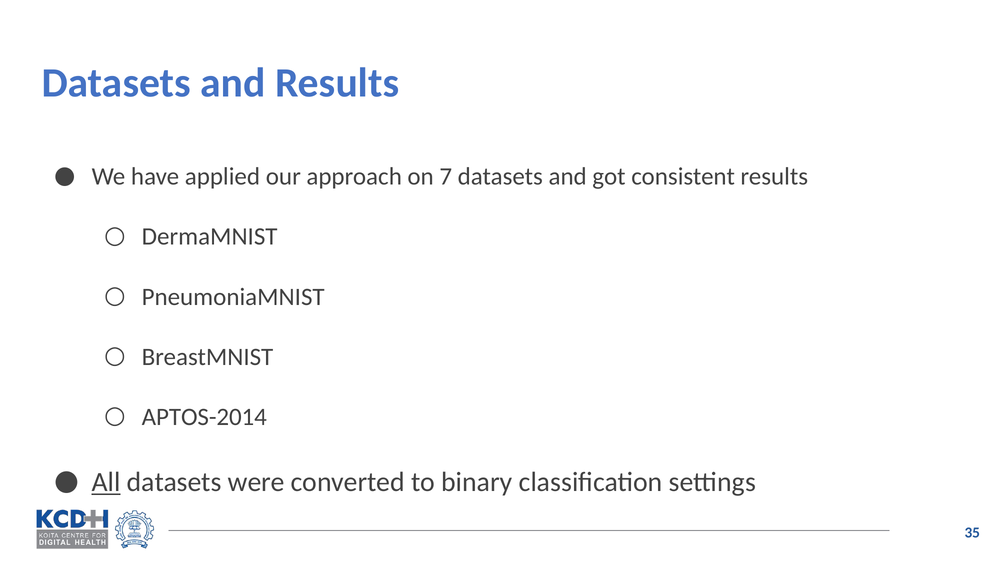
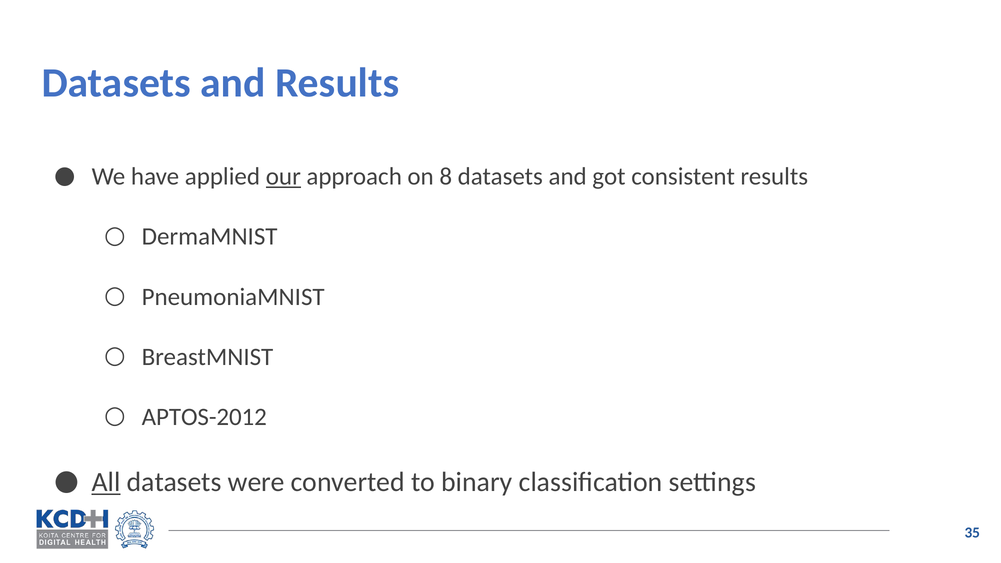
our underline: none -> present
7: 7 -> 8
APTOS-2014: APTOS-2014 -> APTOS-2012
